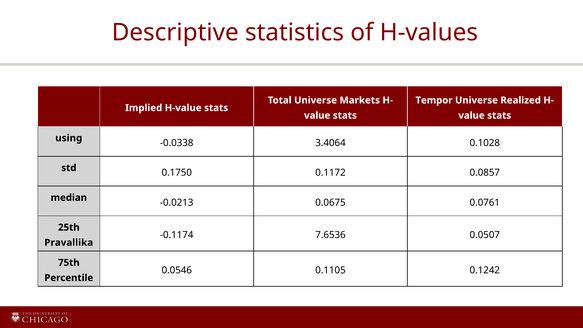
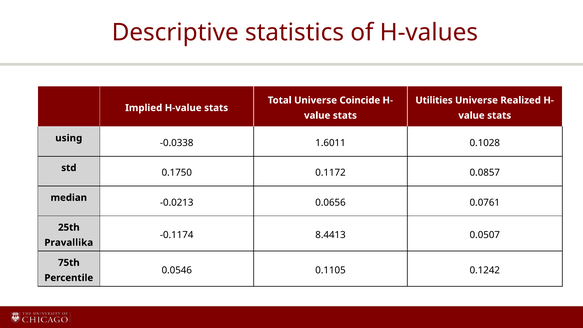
Markets: Markets -> Coincide
Tempor: Tempor -> Utilities
3.4064: 3.4064 -> 1.6011
0.0675: 0.0675 -> 0.0656
7.6536: 7.6536 -> 8.4413
